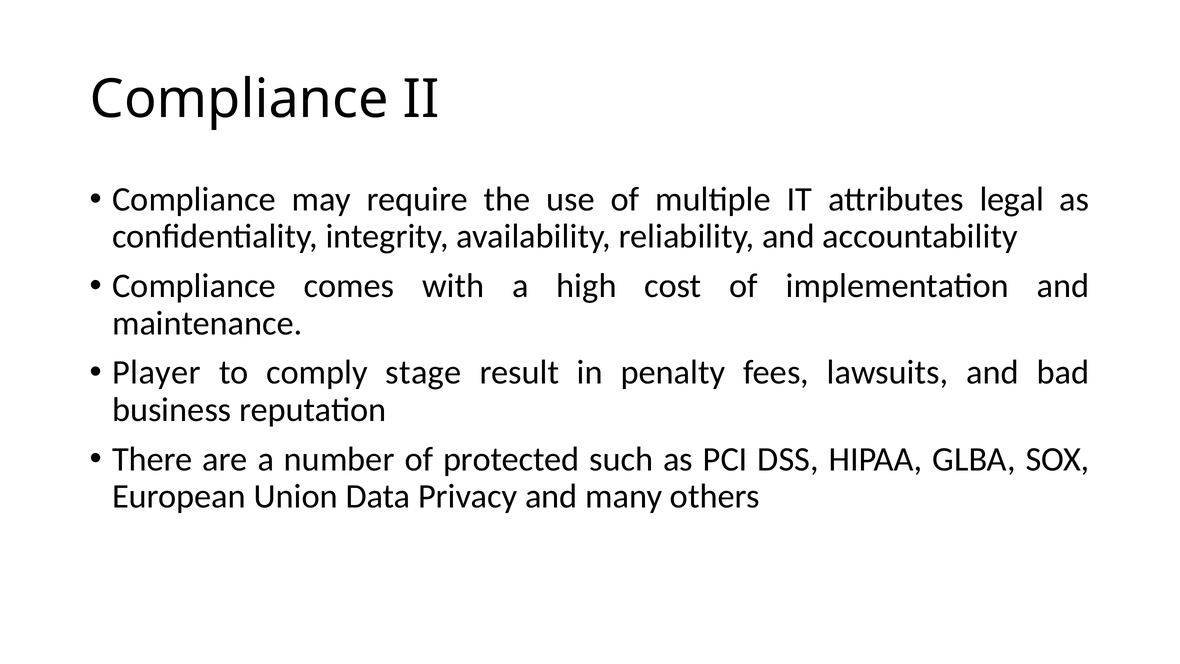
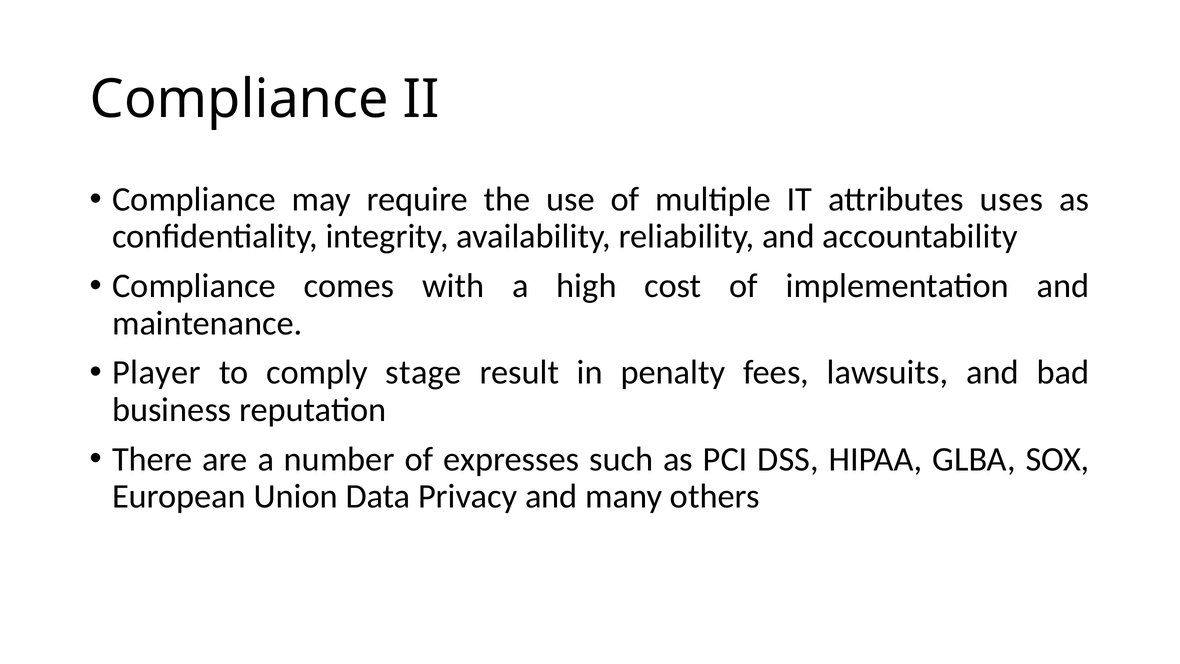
legal: legal -> uses
protected: protected -> expresses
